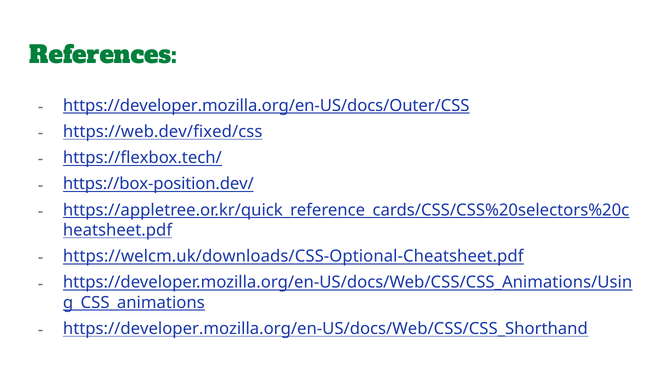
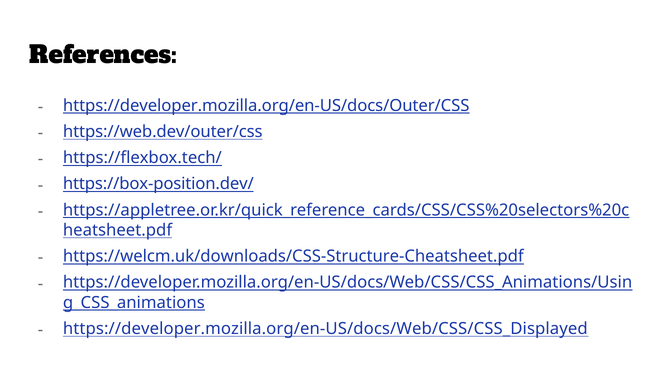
References colour: green -> black
https://web.dev/fixed/css: https://web.dev/fixed/css -> https://web.dev/outer/css
https://welcm.uk/downloads/CSS-Optional-Cheatsheet.pdf: https://welcm.uk/downloads/CSS-Optional-Cheatsheet.pdf -> https://welcm.uk/downloads/CSS-Structure-Cheatsheet.pdf
https://developer.mozilla.org/en-US/docs/Web/CSS/CSS_Shorthand: https://developer.mozilla.org/en-US/docs/Web/CSS/CSS_Shorthand -> https://developer.mozilla.org/en-US/docs/Web/CSS/CSS_Displayed
